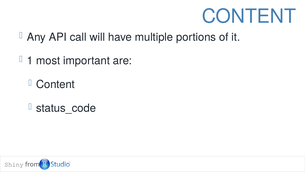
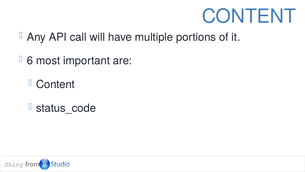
1: 1 -> 6
